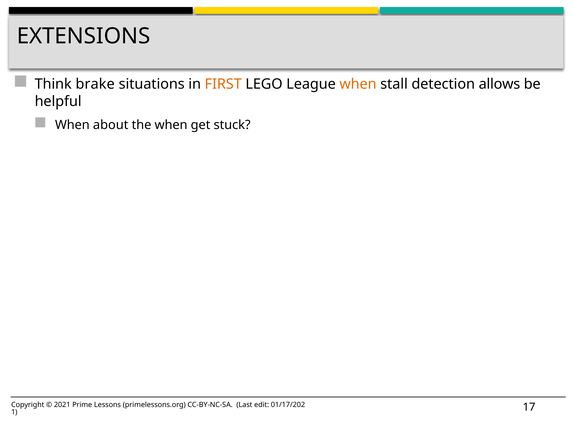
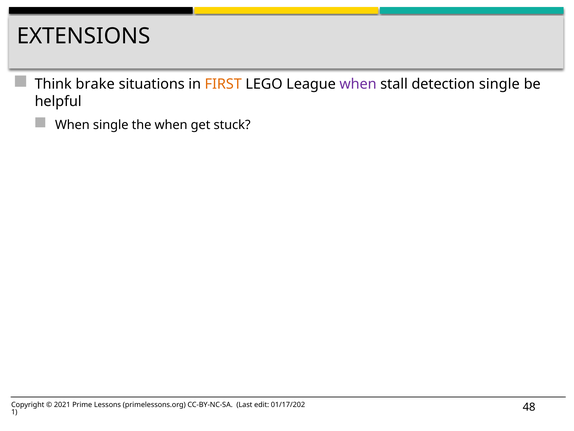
when at (358, 84) colour: orange -> purple
detection allows: allows -> single
When about: about -> single
17: 17 -> 48
